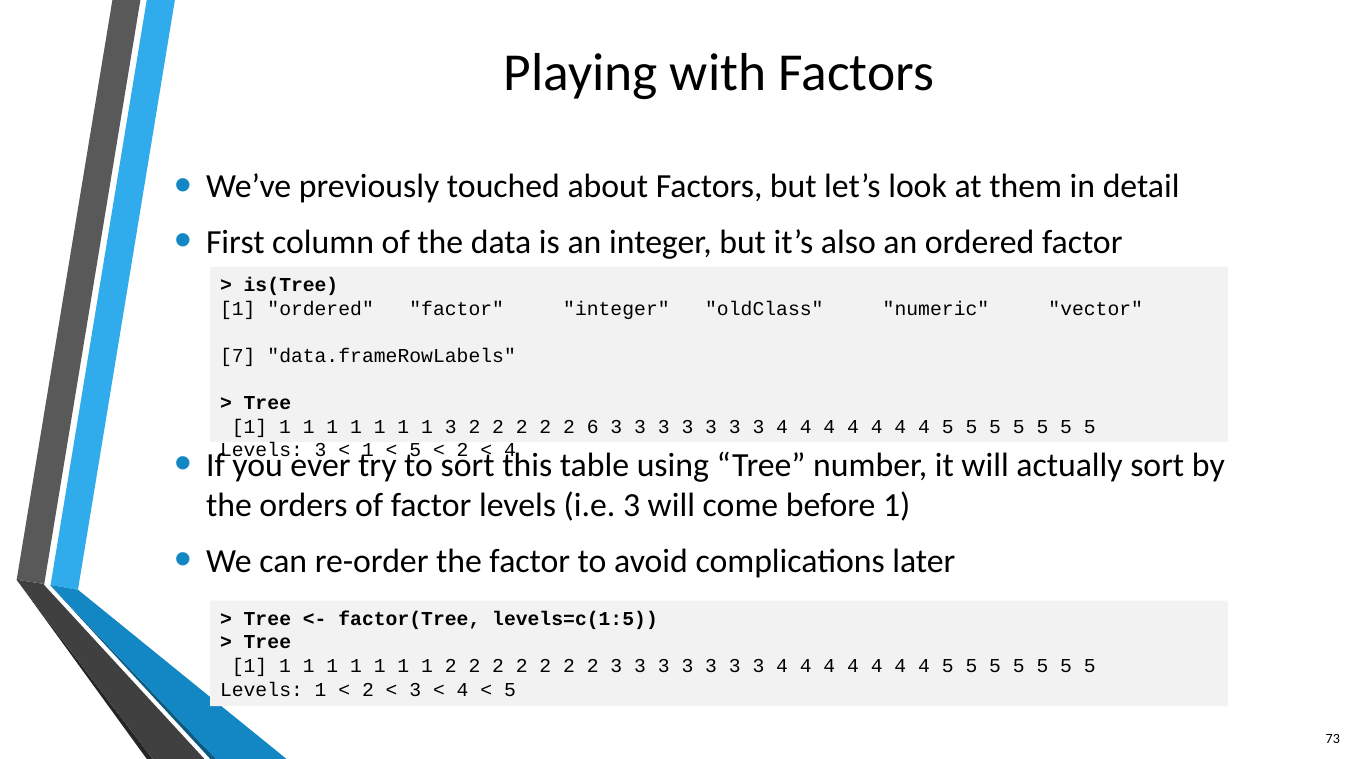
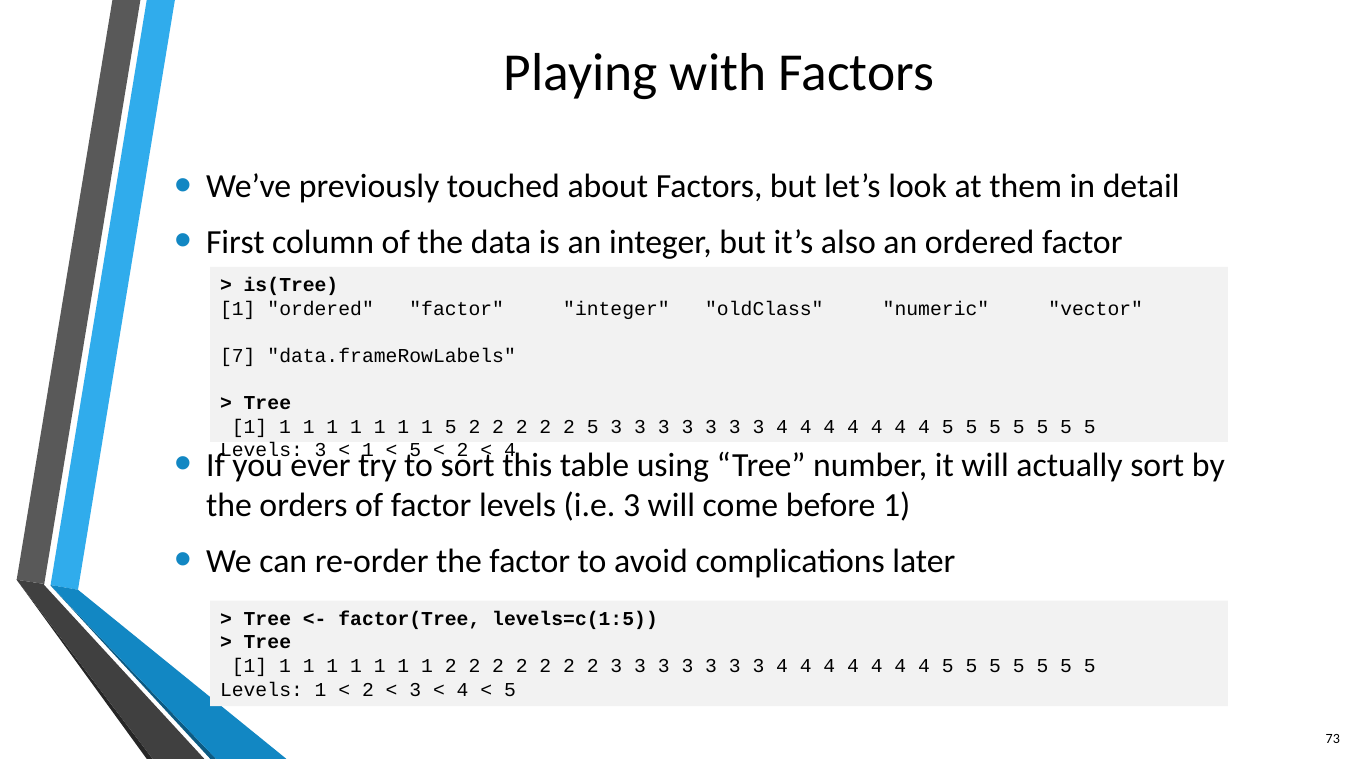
1 3: 3 -> 5
2 6: 6 -> 5
